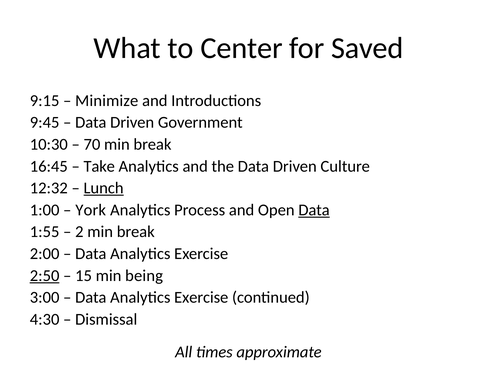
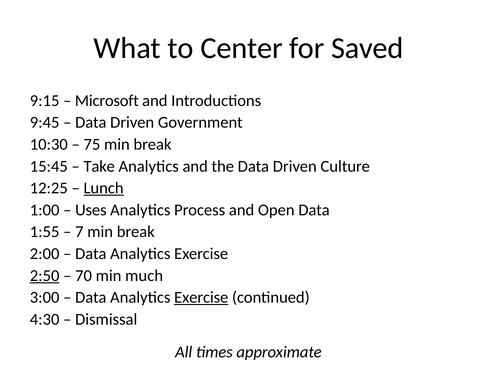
Minimize: Minimize -> Microsoft
70: 70 -> 75
16:45: 16:45 -> 15:45
12:32: 12:32 -> 12:25
York: York -> Uses
Data at (314, 210) underline: present -> none
2: 2 -> 7
15: 15 -> 70
being: being -> much
Exercise at (201, 297) underline: none -> present
